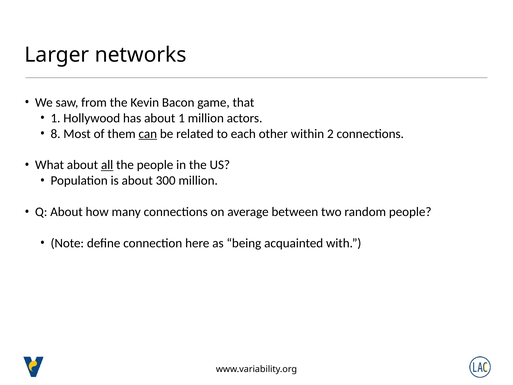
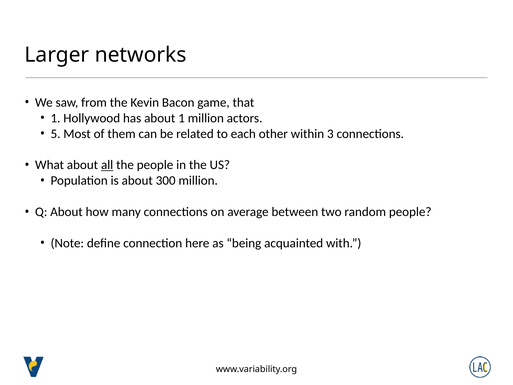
8: 8 -> 5
can underline: present -> none
2: 2 -> 3
